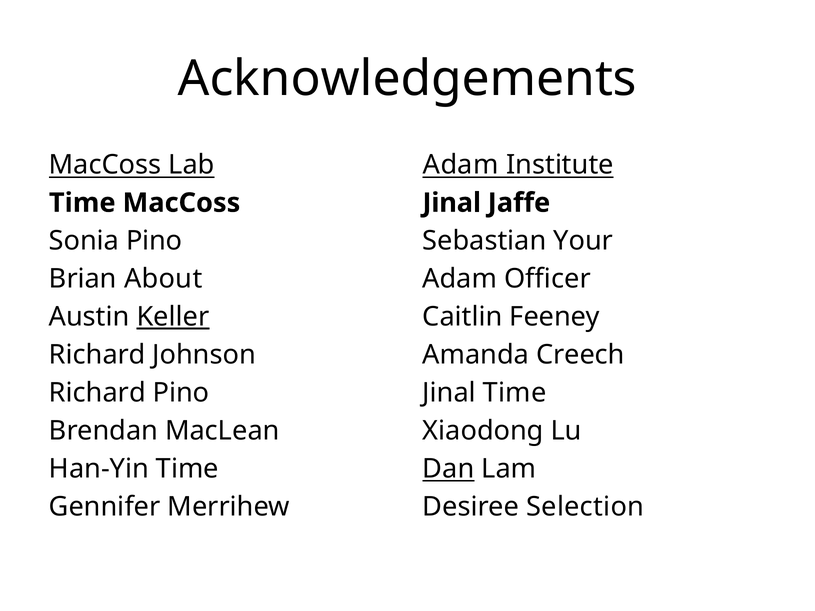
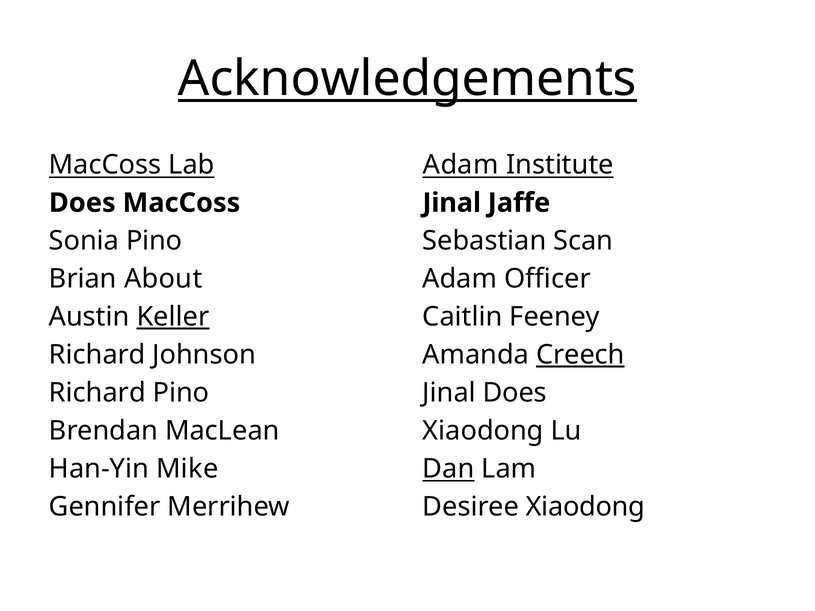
Acknowledgements underline: none -> present
Time at (82, 203): Time -> Does
Your: Your -> Scan
Creech underline: none -> present
Jinal Time: Time -> Does
Han-Yin Time: Time -> Mike
Desiree Selection: Selection -> Xiaodong
